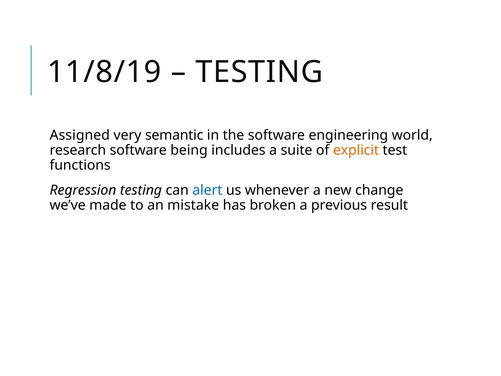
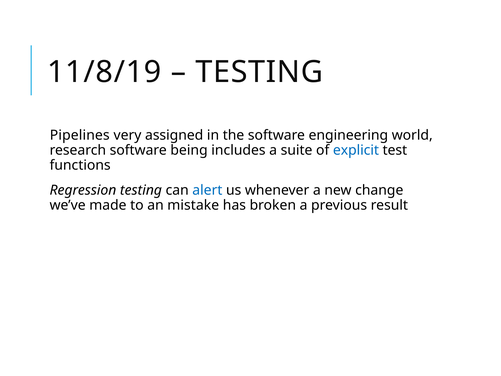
Assigned: Assigned -> Pipelines
semantic: semantic -> assigned
explicit colour: orange -> blue
